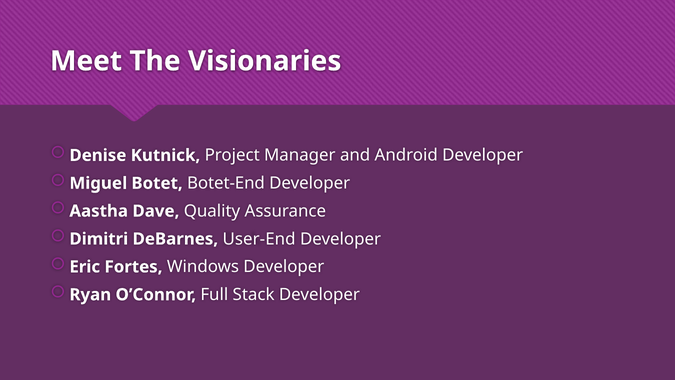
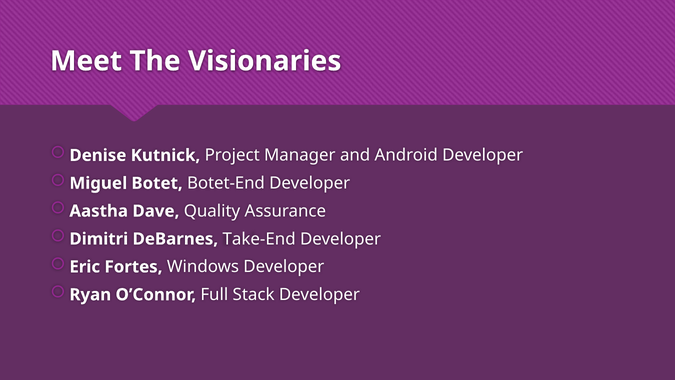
User-End: User-End -> Take-End
